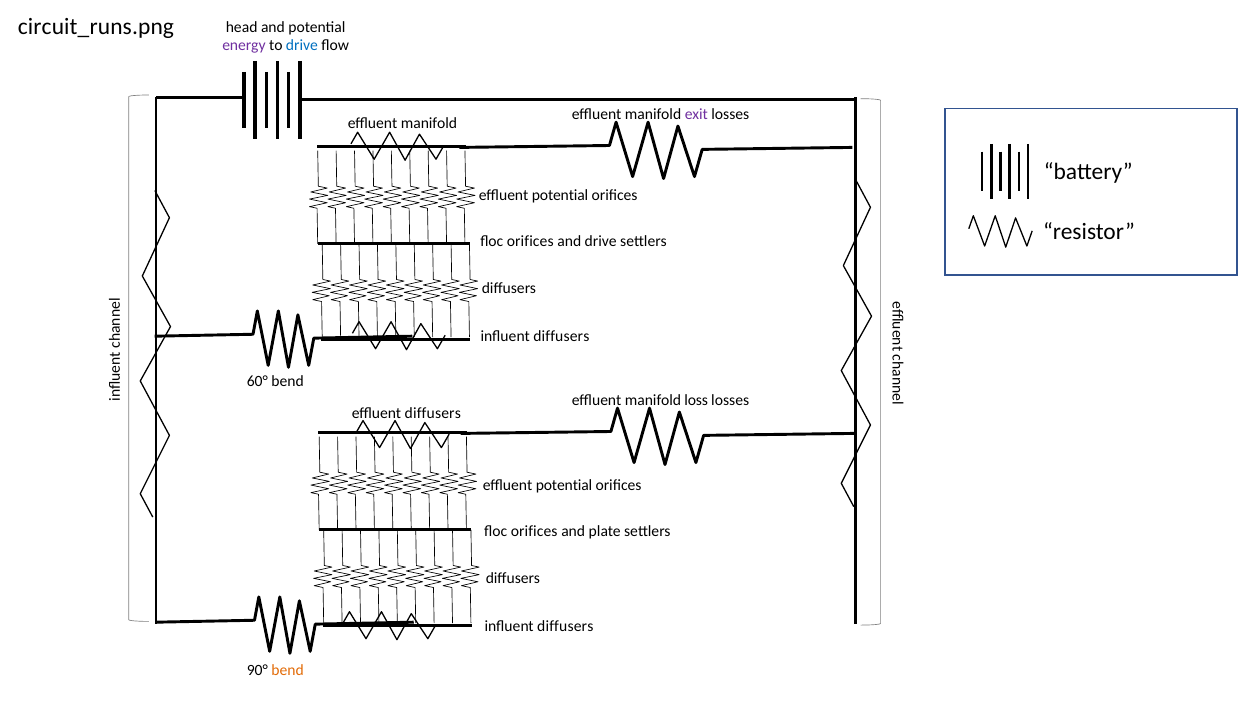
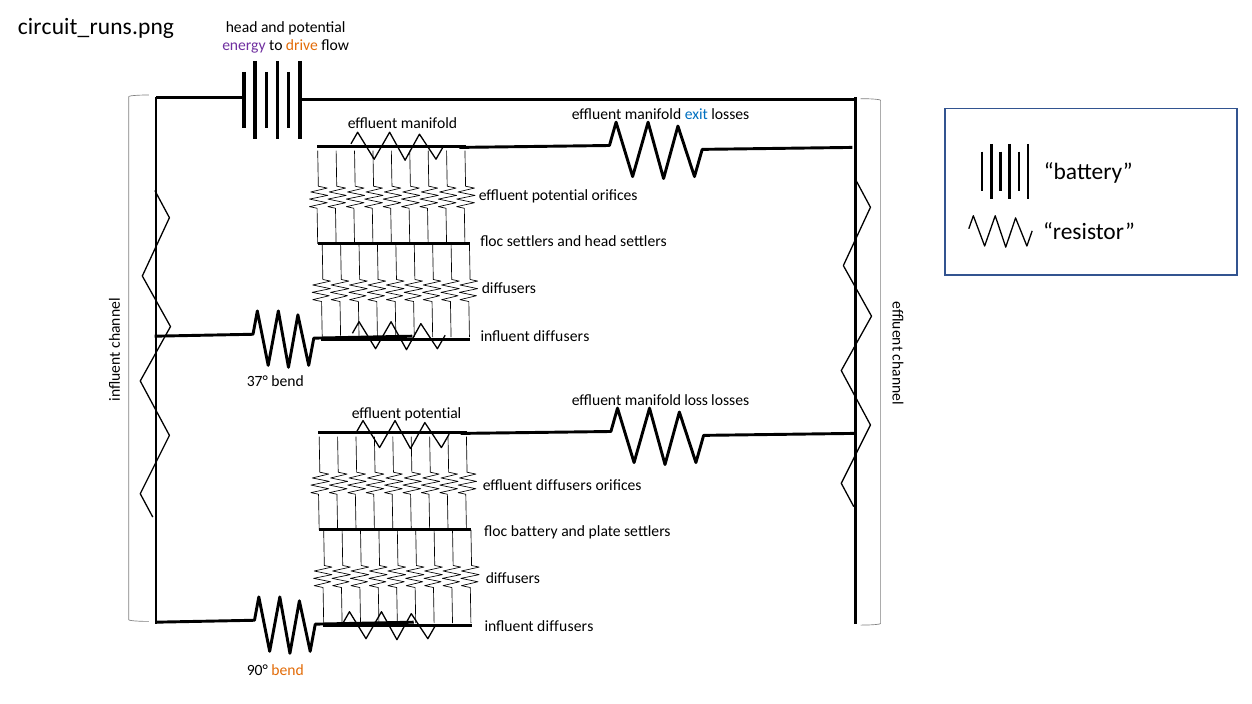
drive at (302, 46) colour: blue -> orange
exit colour: purple -> blue
orifices at (530, 242): orifices -> settlers
and drive: drive -> head
60°: 60° -> 37°
diffusers at (433, 413): diffusers -> potential
potential at (564, 485): potential -> diffusers
orifices at (534, 531): orifices -> battery
